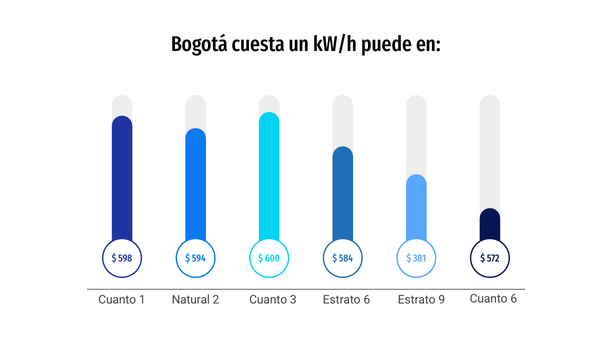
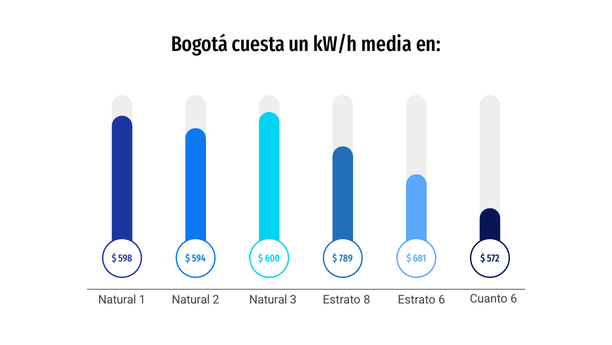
puede: puede -> media
584: 584 -> 789
381: 381 -> 681
Estrato 6: 6 -> 8
Estrato 9: 9 -> 6
Cuanto at (117, 299): Cuanto -> Natural
Cuanto at (268, 299): Cuanto -> Natural
